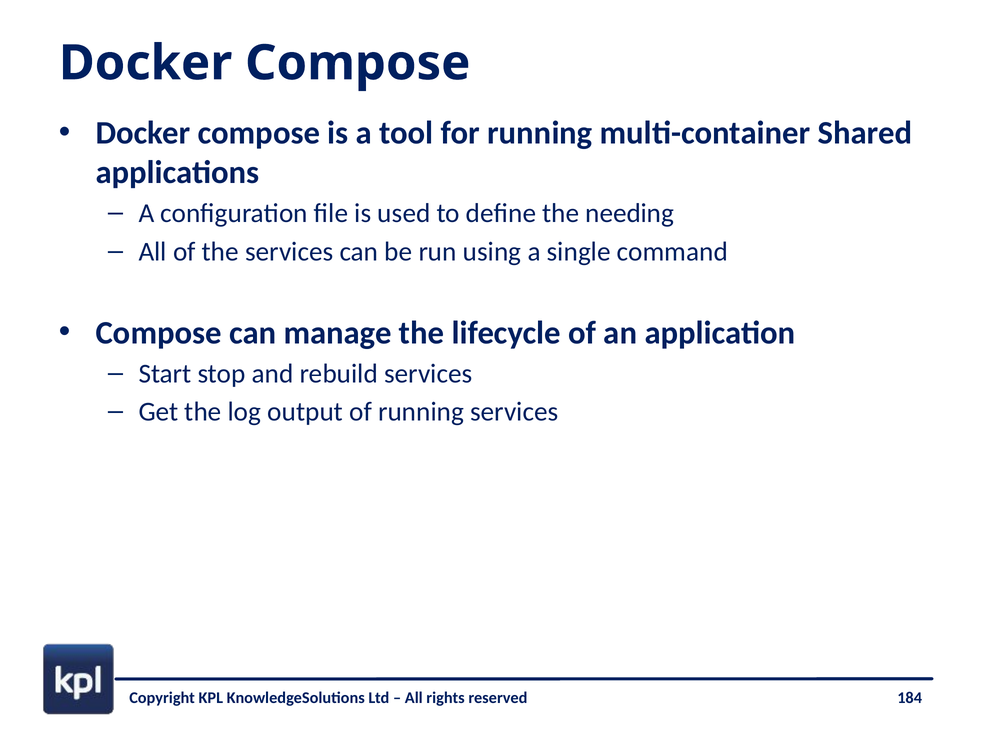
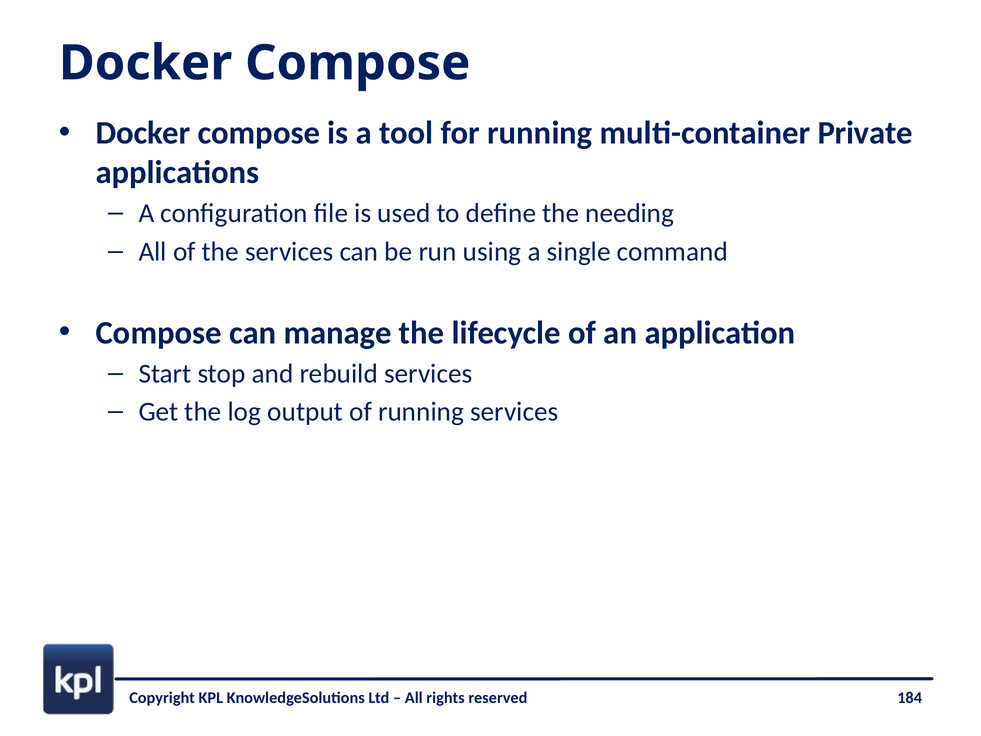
Shared: Shared -> Private
